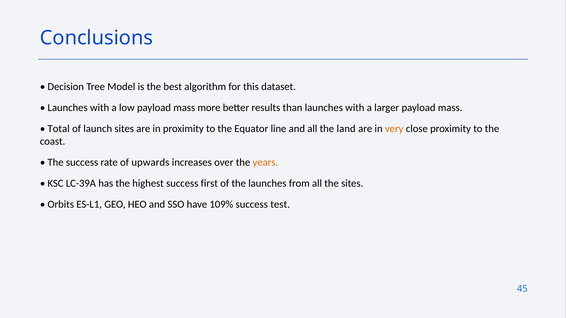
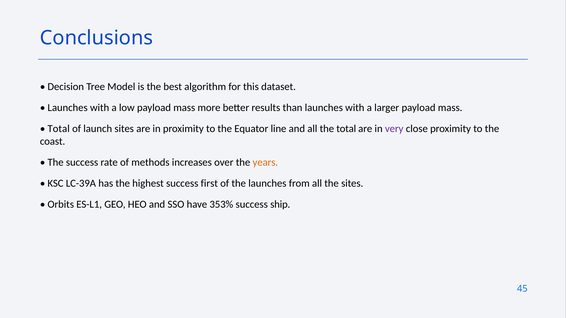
the land: land -> total
very colour: orange -> purple
upwards: upwards -> methods
109%: 109% -> 353%
test: test -> ship
